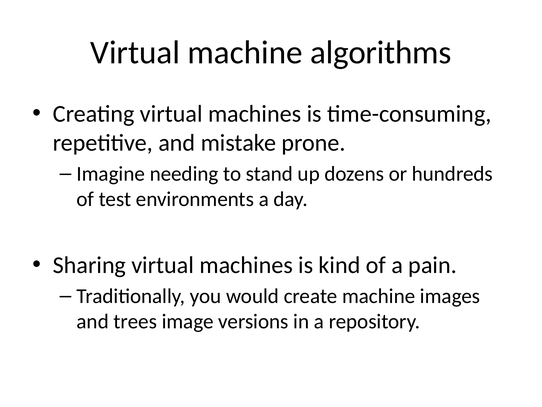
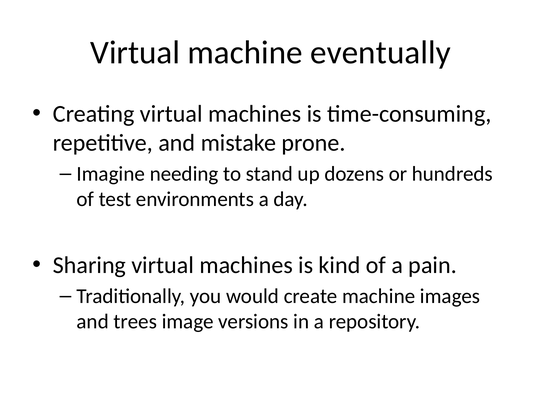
algorithms: algorithms -> eventually
